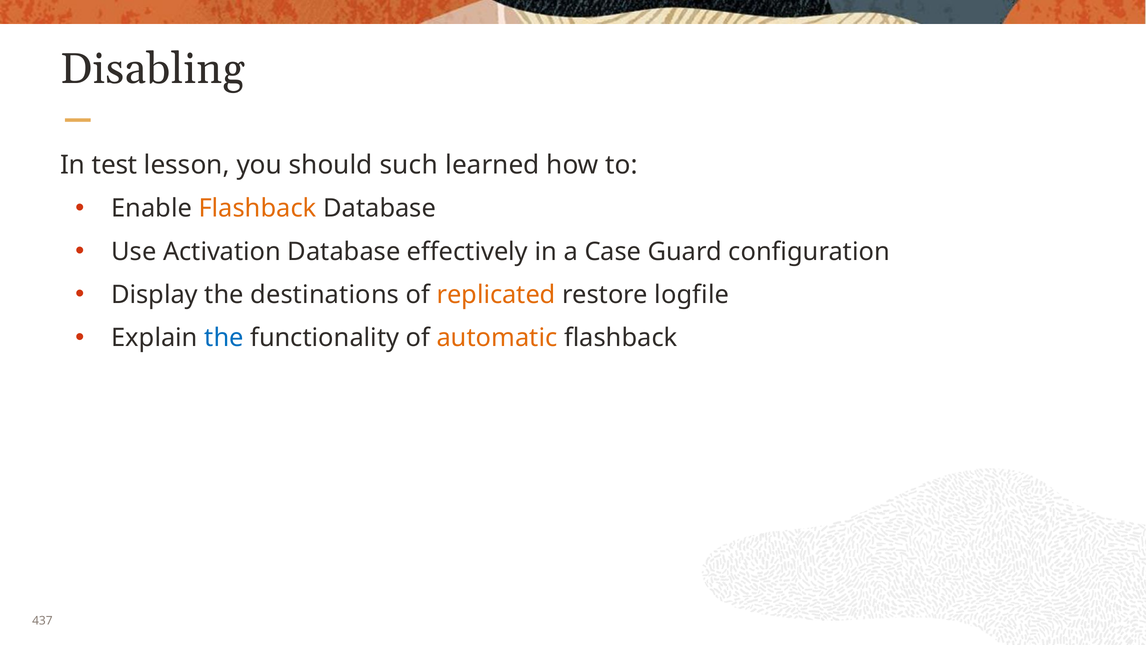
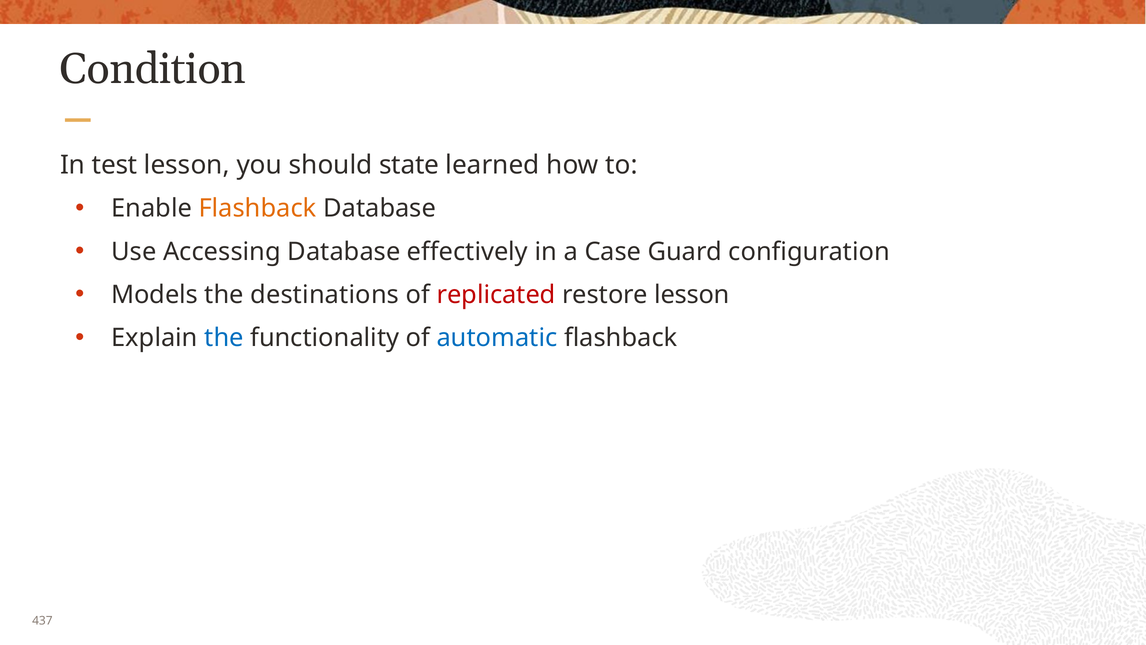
Disabling: Disabling -> Condition
such: such -> state
Activation: Activation -> Accessing
Display: Display -> Models
replicated colour: orange -> red
restore logfile: logfile -> lesson
automatic colour: orange -> blue
